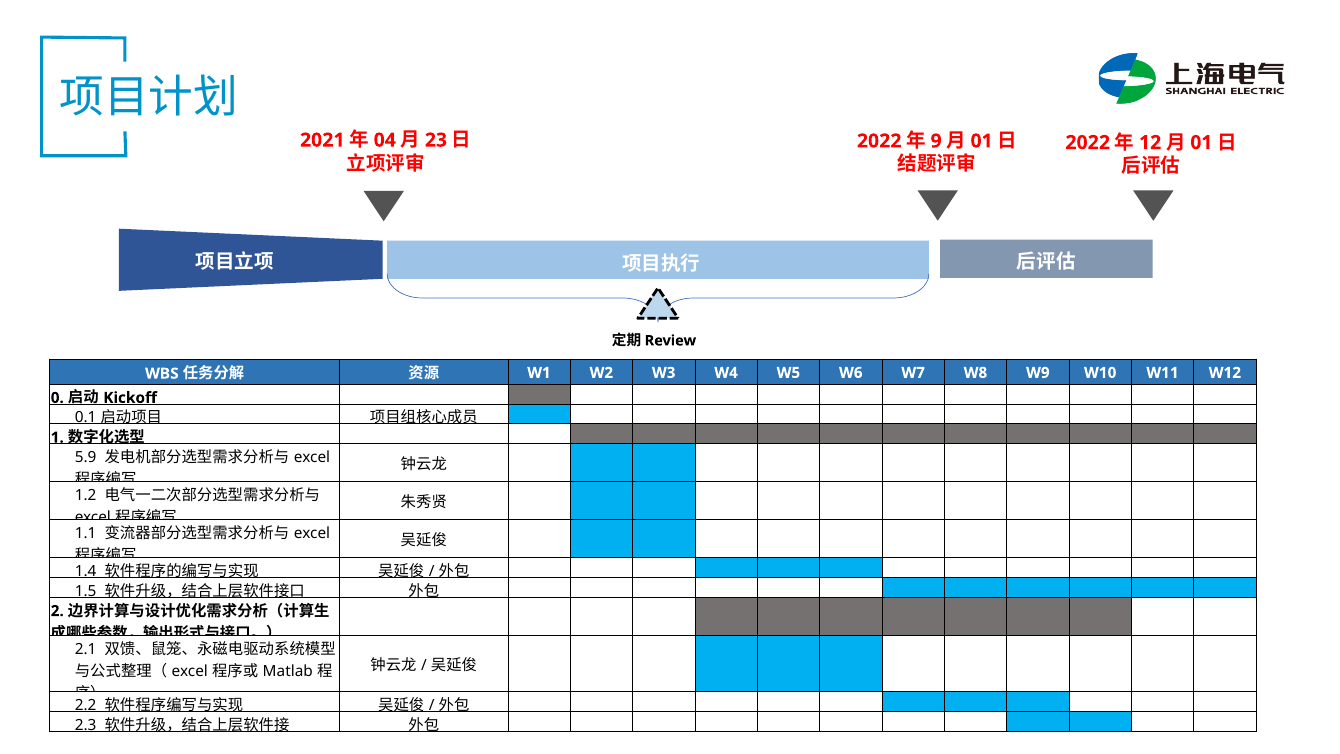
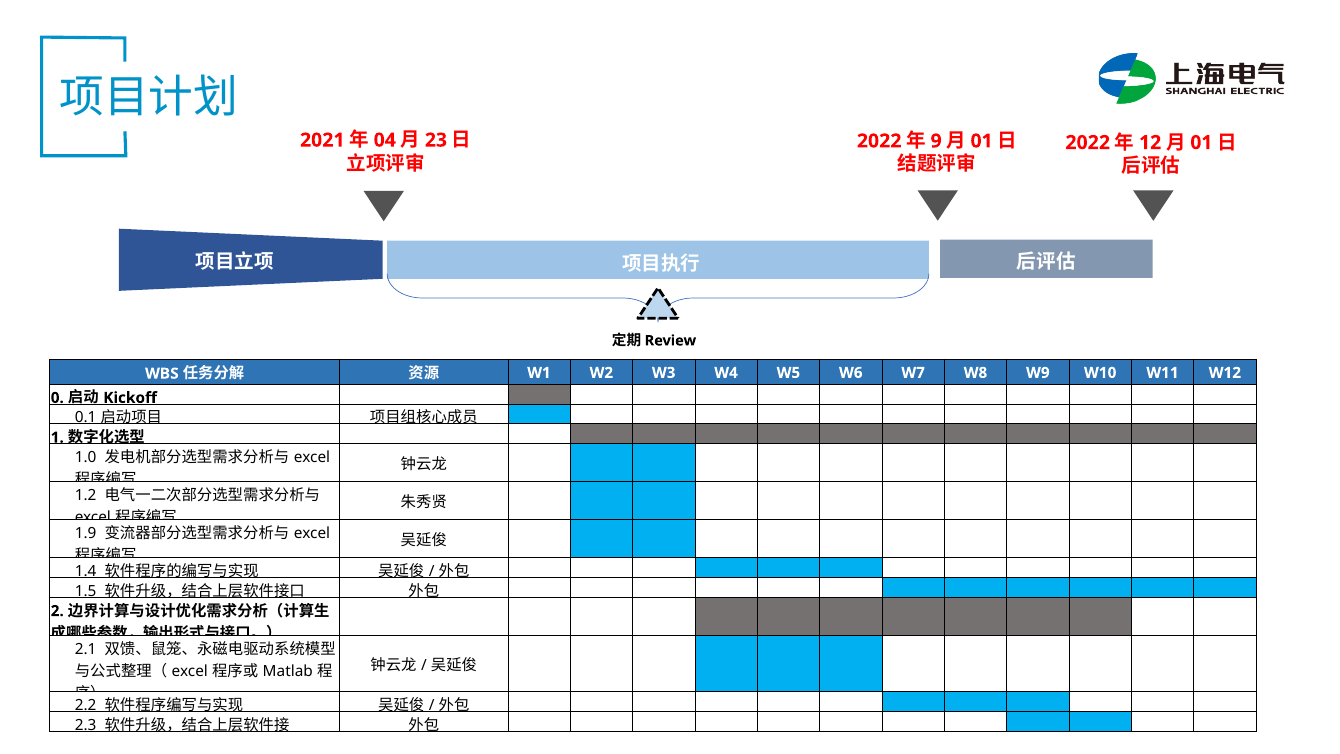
5.9: 5.9 -> 1.0
1.1: 1.1 -> 1.9
